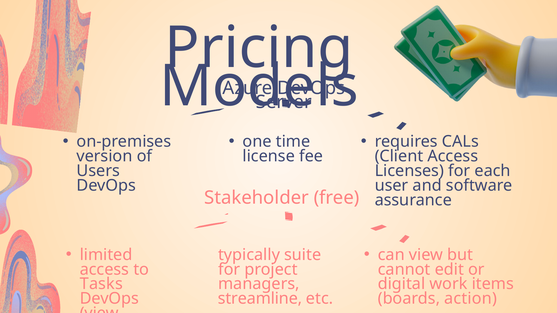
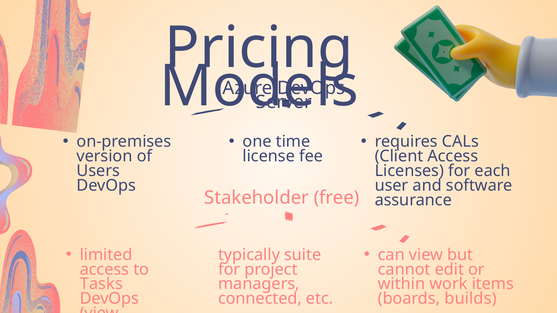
digital: digital -> within
streamline: streamline -> connected
action: action -> builds
